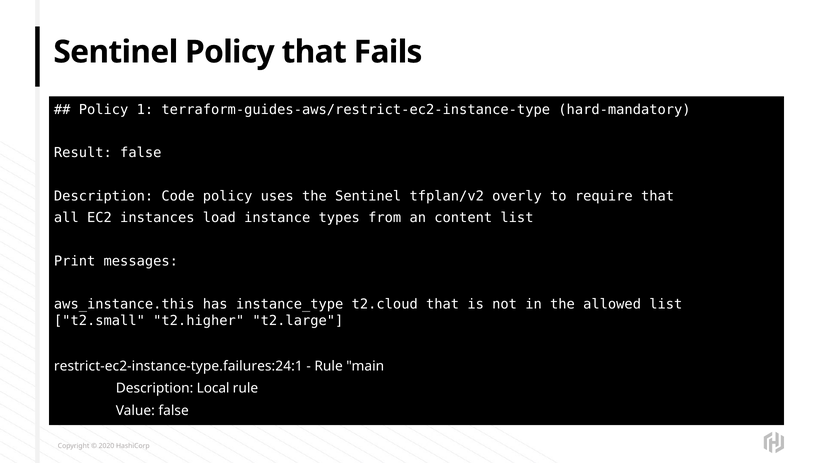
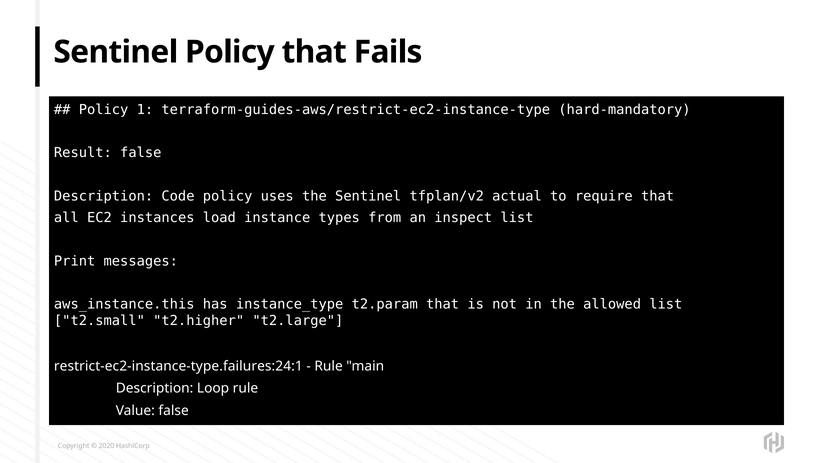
overly: overly -> actual
content: content -> inspect
t2.cloud: t2.cloud -> t2.param
Local: Local -> Loop
